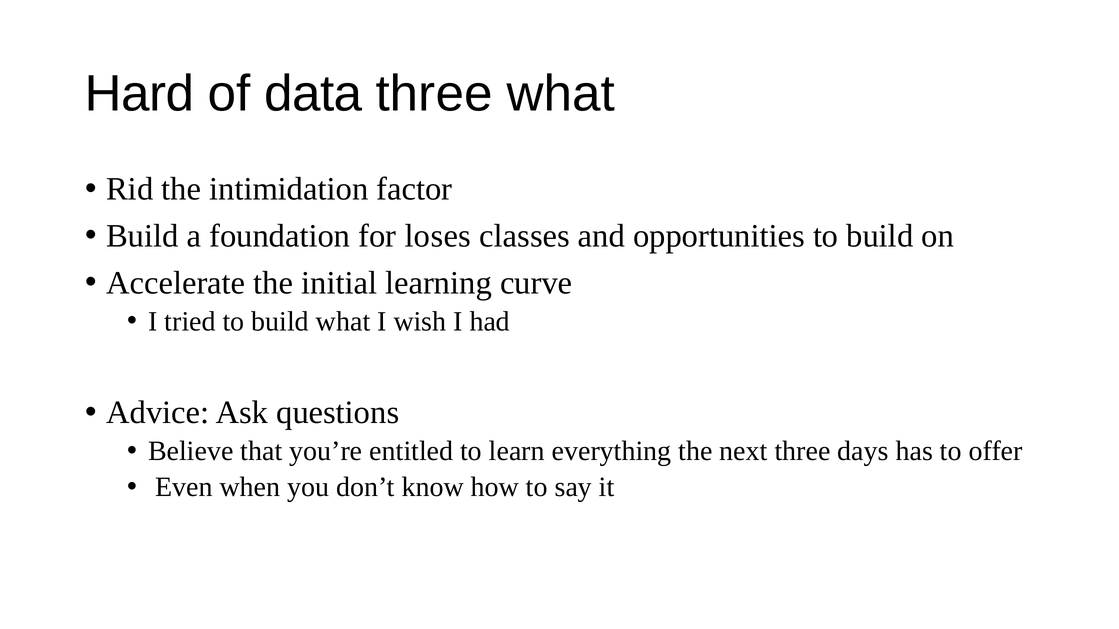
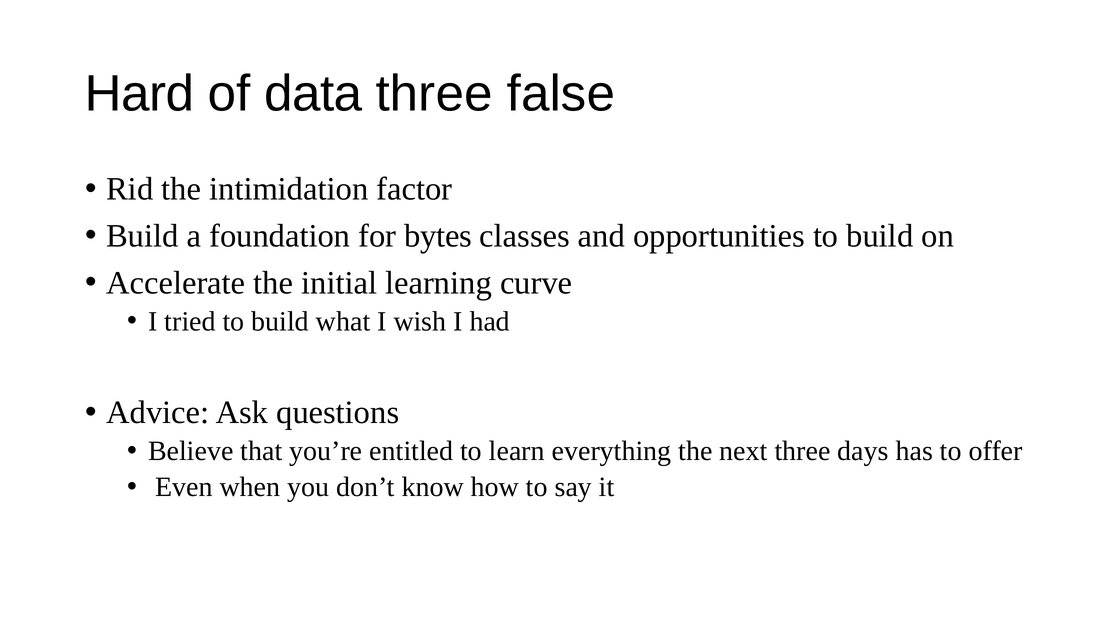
three what: what -> false
loses: loses -> bytes
